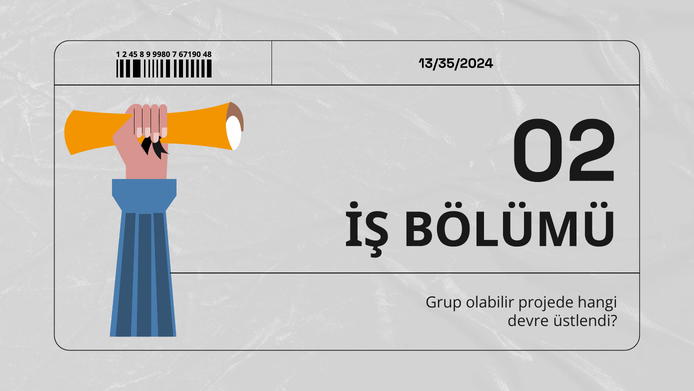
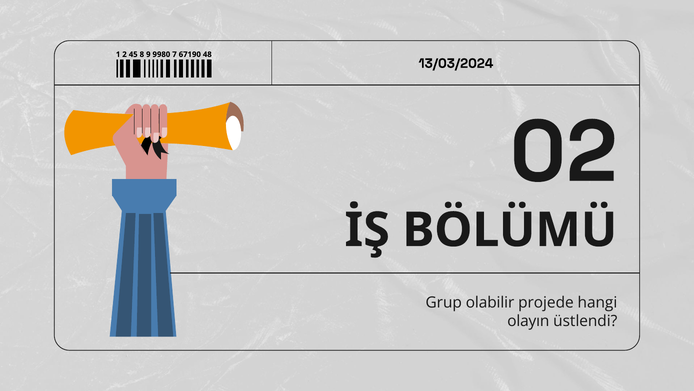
13/35/2024: 13/35/2024 -> 13/03/2024
devre: devre -> olayın
